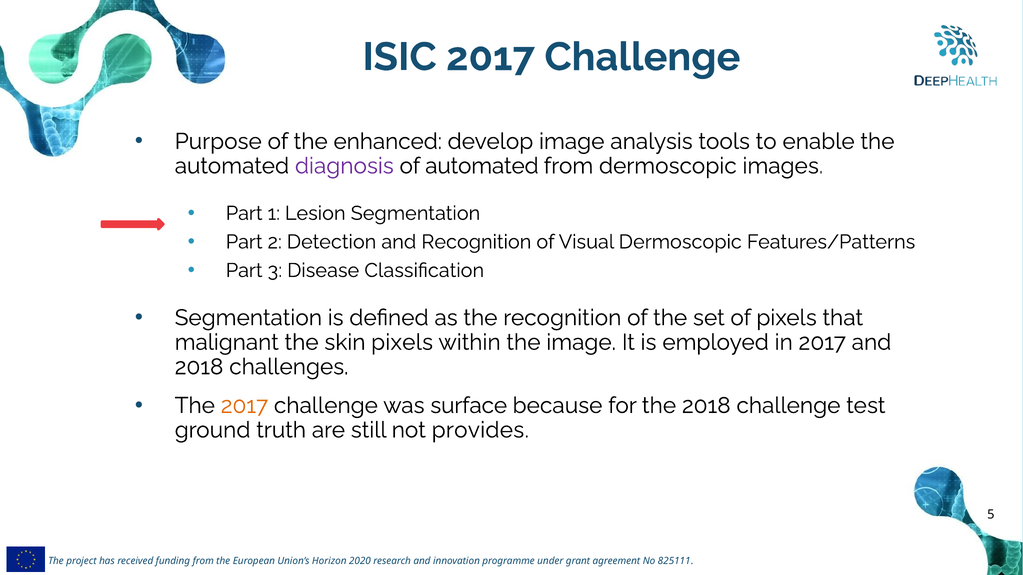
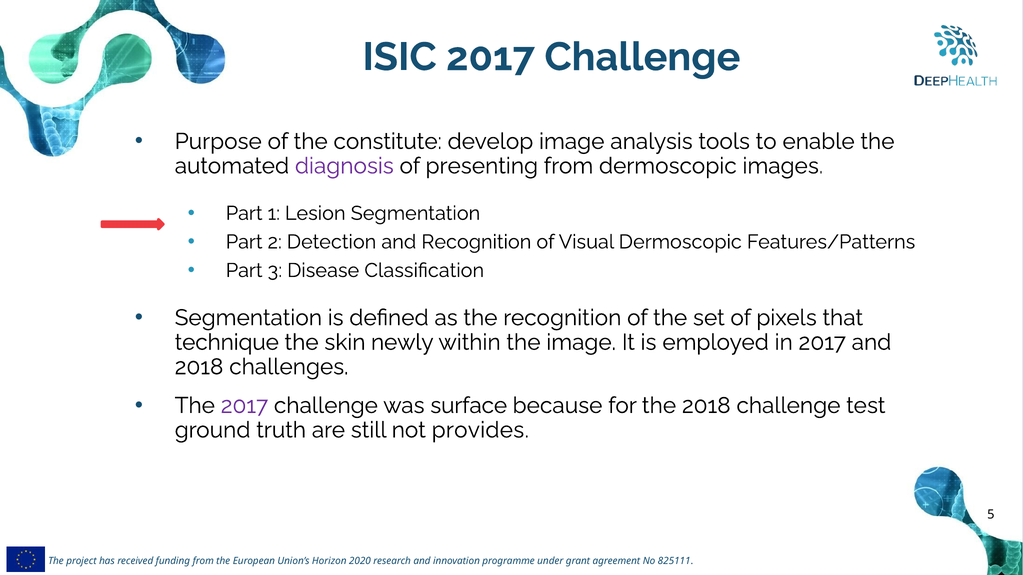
enhanced: enhanced -> constitute
of automated: automated -> presenting
malignant: malignant -> technique
skin pixels: pixels -> newly
2017 at (244, 406) colour: orange -> purple
